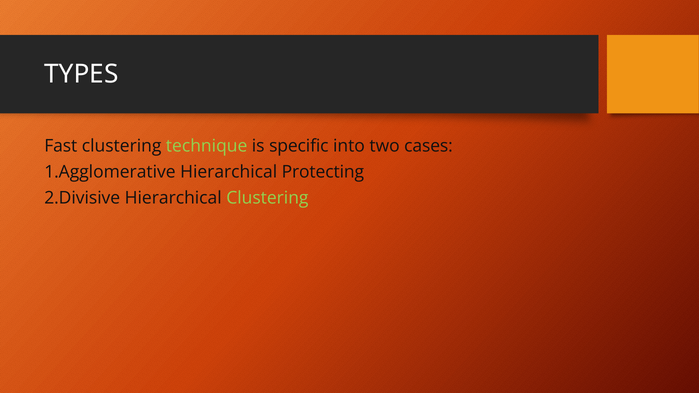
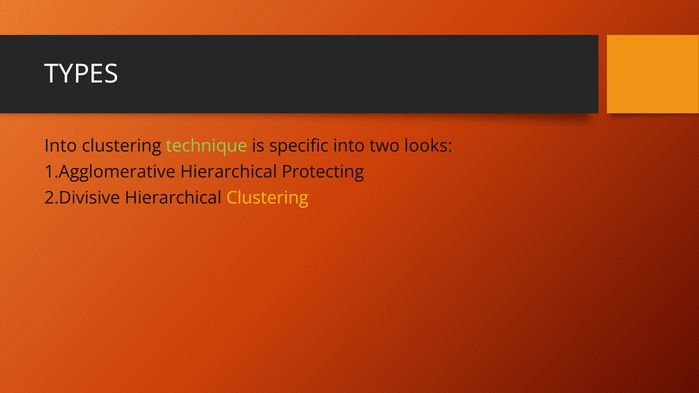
Fast at (61, 146): Fast -> Into
cases: cases -> looks
Clustering at (267, 198) colour: light green -> yellow
